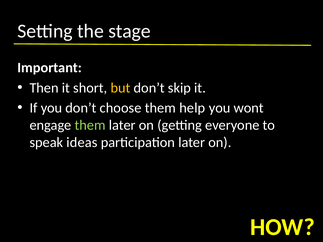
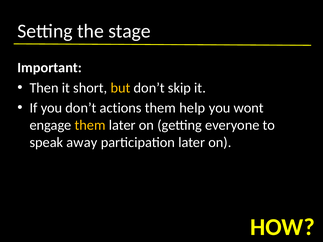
choose: choose -> actions
them at (90, 125) colour: light green -> yellow
ideas: ideas -> away
